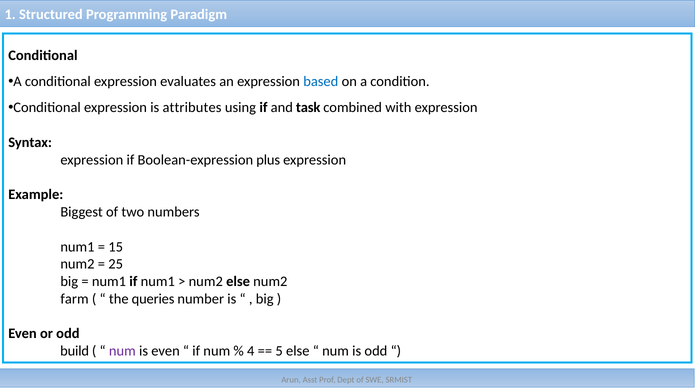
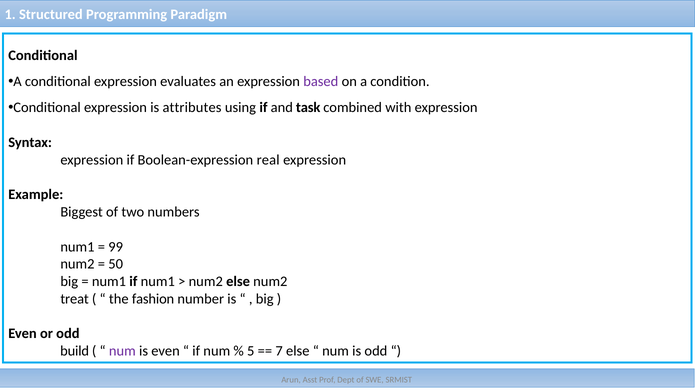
based colour: blue -> purple
plus: plus -> real
15: 15 -> 99
25: 25 -> 50
farm: farm -> treat
queries: queries -> fashion
4: 4 -> 5
5: 5 -> 7
